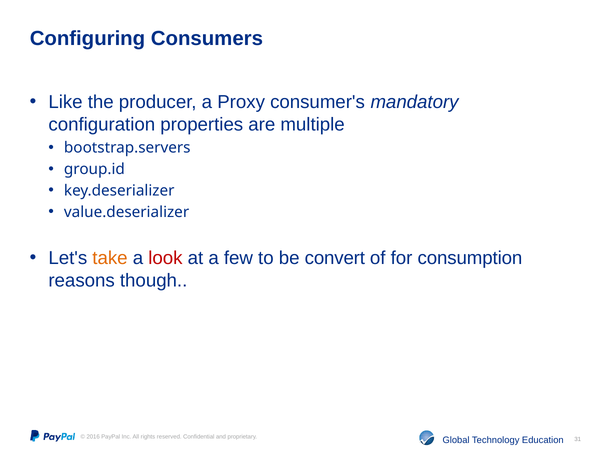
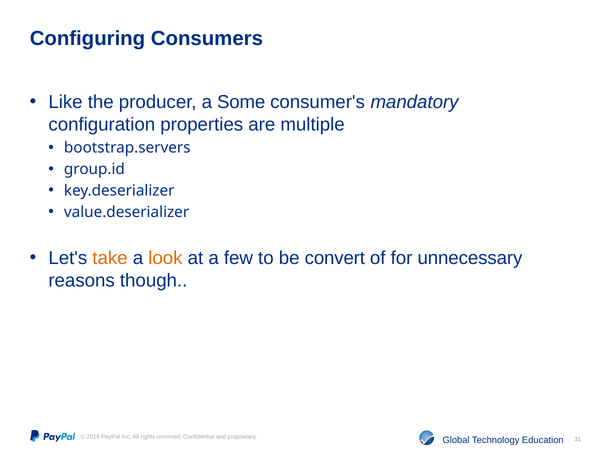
Proxy: Proxy -> Some
look colour: red -> orange
consumption: consumption -> unnecessary
